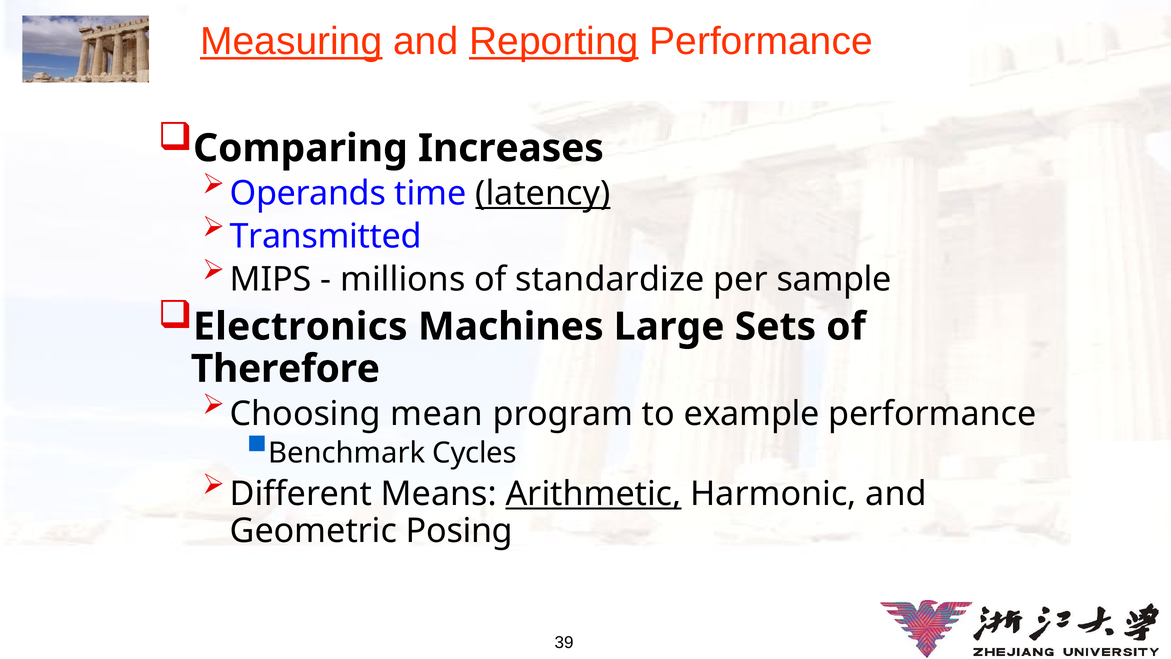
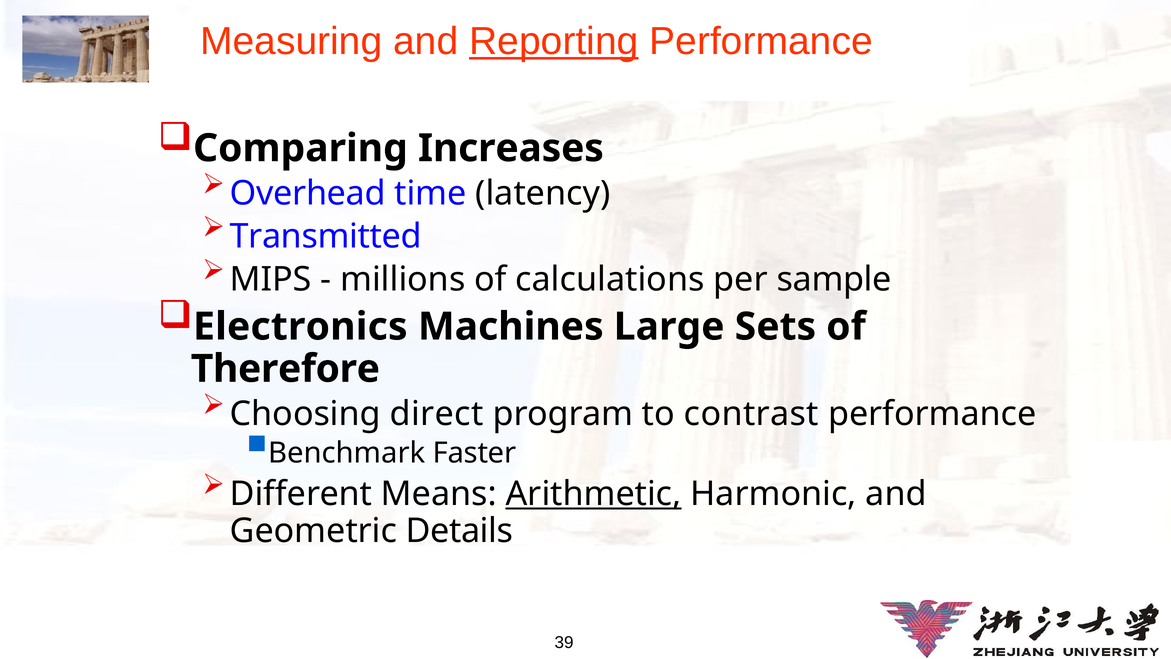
Measuring underline: present -> none
Operands: Operands -> Overhead
latency underline: present -> none
standardize: standardize -> calculations
mean: mean -> direct
example: example -> contrast
Cycles: Cycles -> Faster
Posing: Posing -> Details
